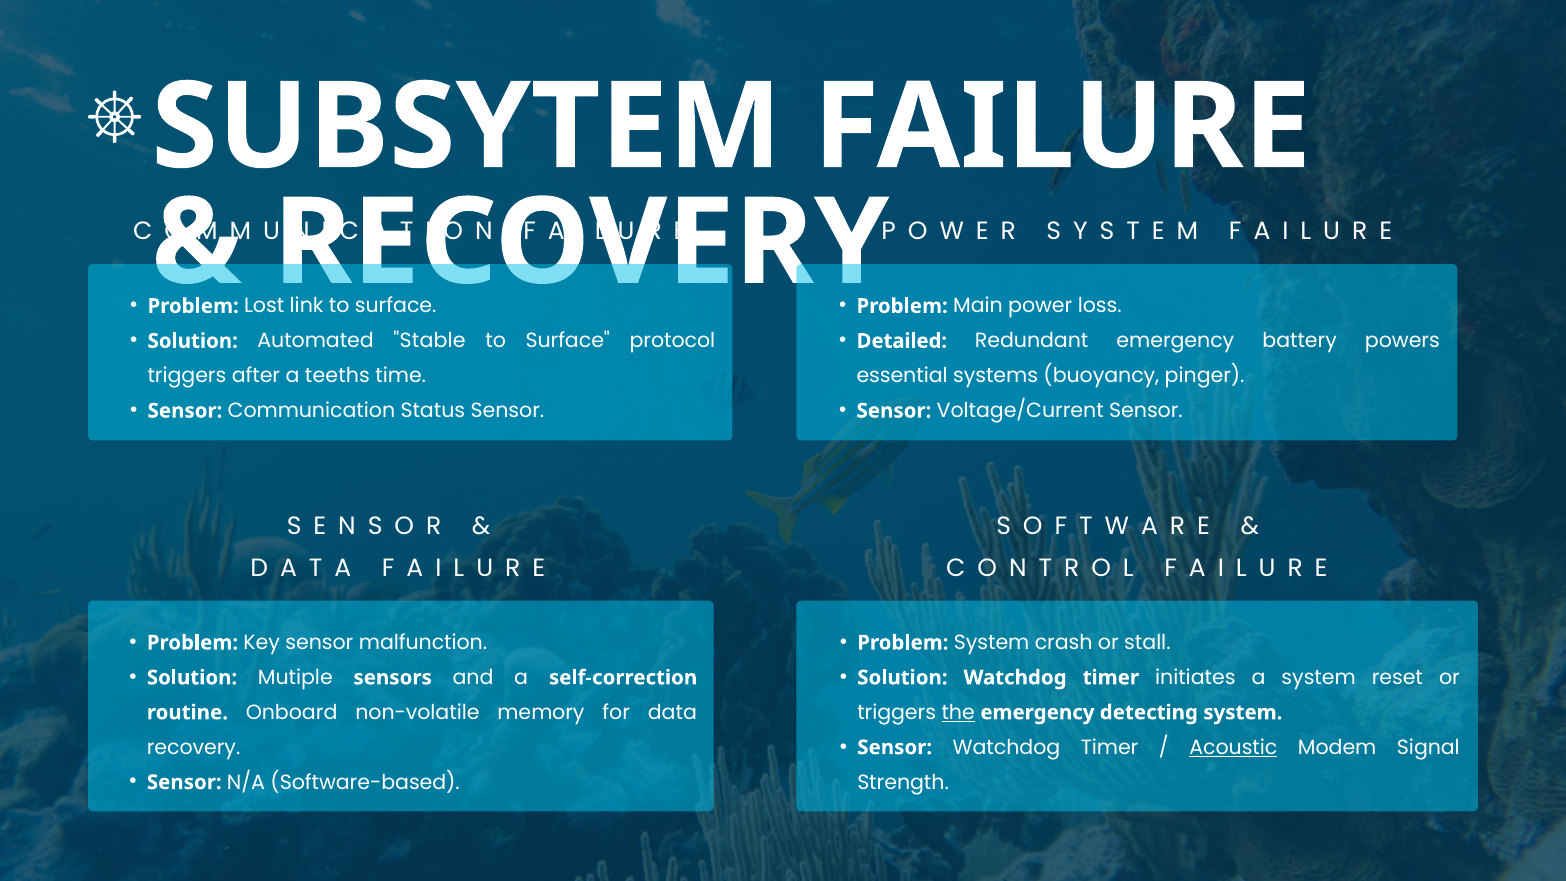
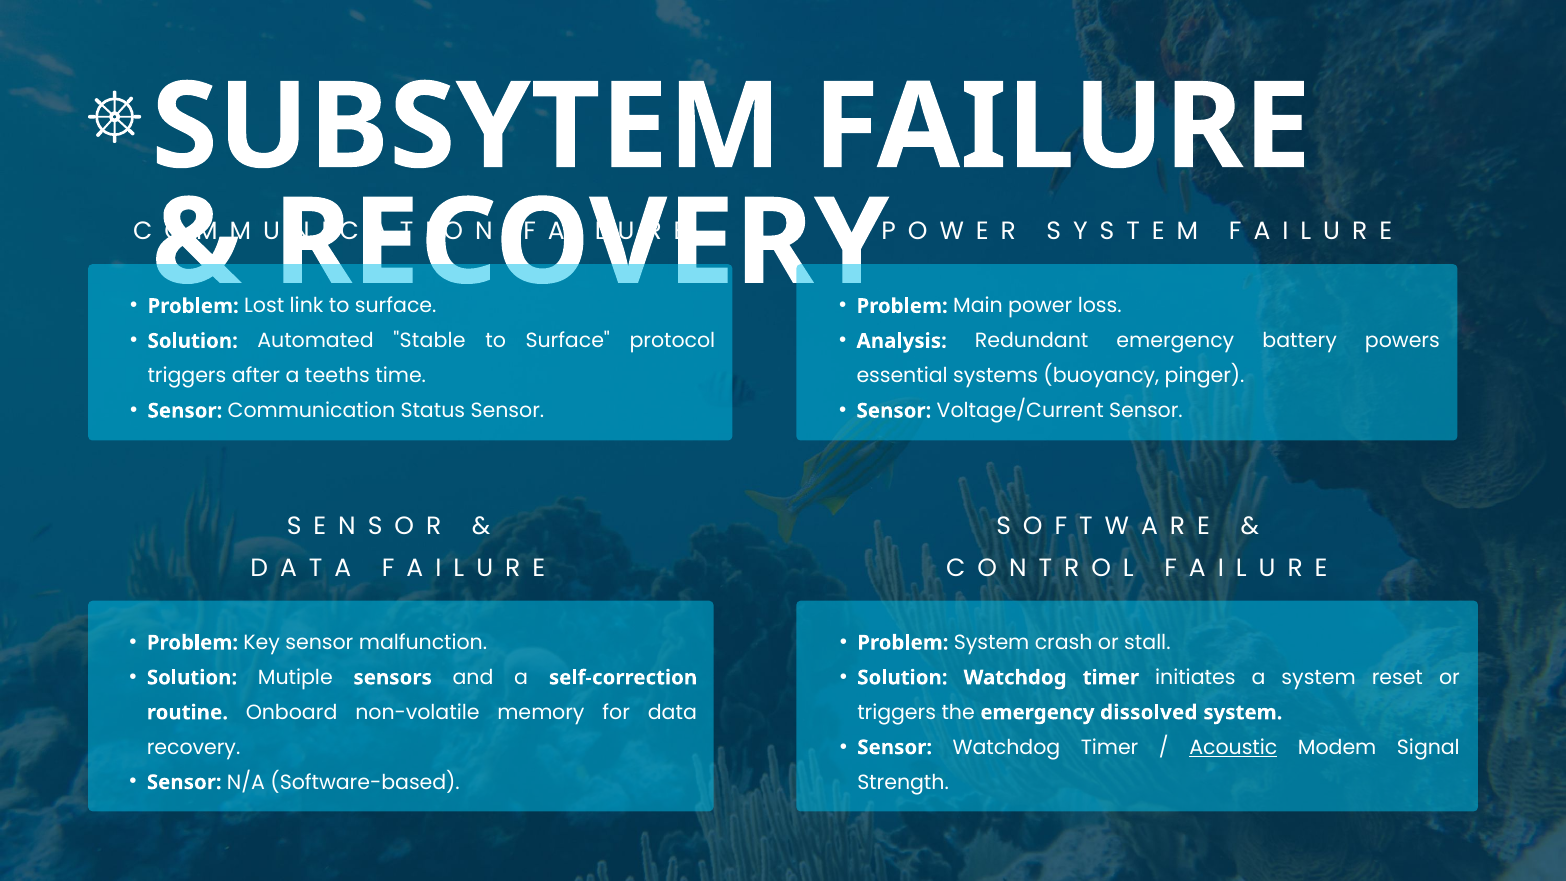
Detailed: Detailed -> Analysis
the underline: present -> none
detecting: detecting -> dissolved
